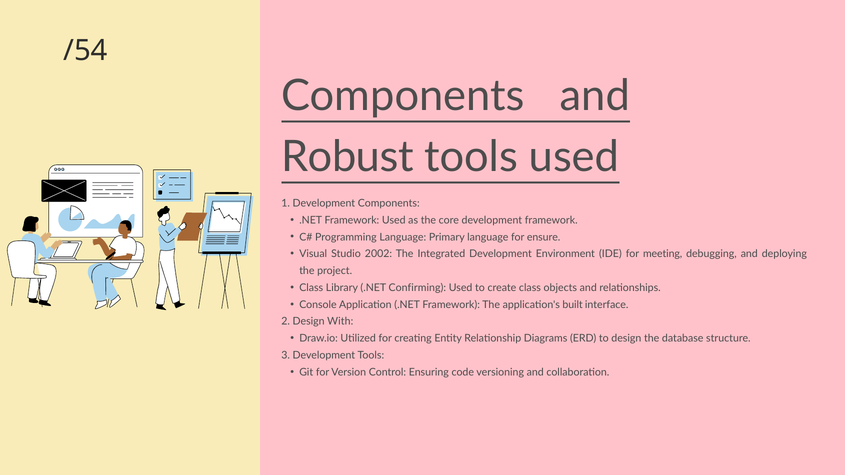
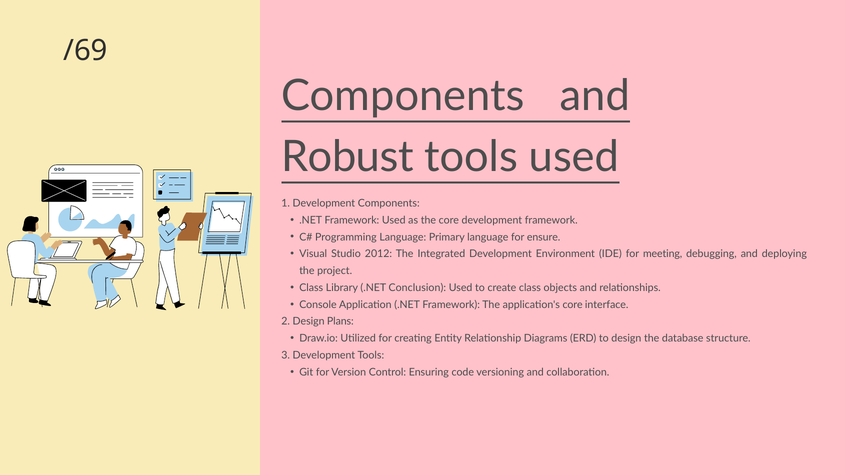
/54: /54 -> /69
2002: 2002 -> 2012
Confirming: Confirming -> Conclusion
application's built: built -> core
With: With -> Plans
